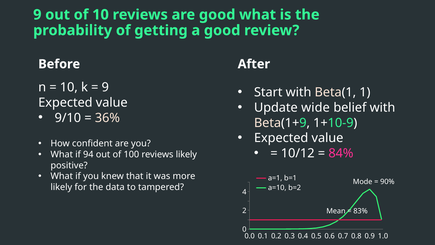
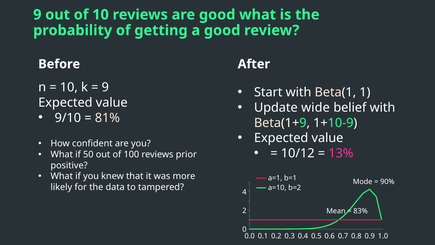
36%: 36% -> 81%
84%: 84% -> 13%
94: 94 -> 50
reviews likely: likely -> prior
